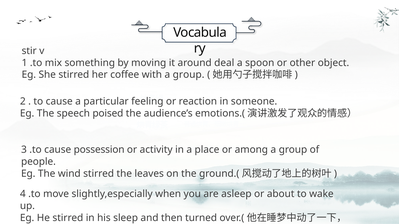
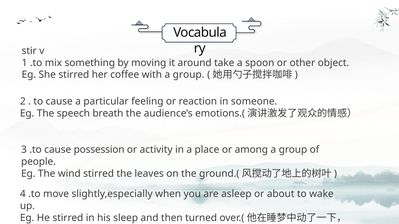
deal: deal -> take
poised: poised -> breath
